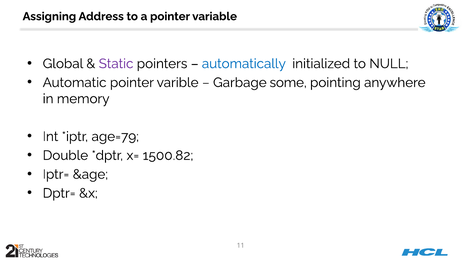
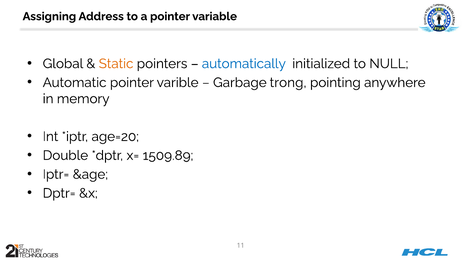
Static colour: purple -> orange
some: some -> trong
age=79: age=79 -> age=20
1500.82: 1500.82 -> 1509.89
